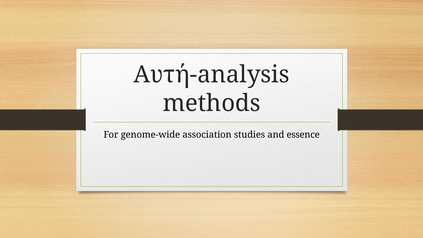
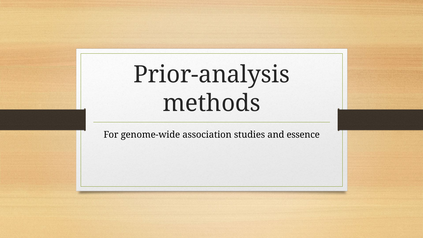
Αυτή-analysis: Αυτή-analysis -> Prior-analysis
